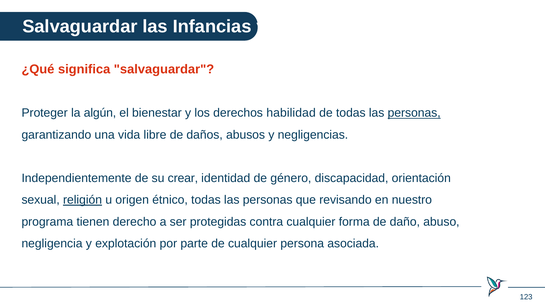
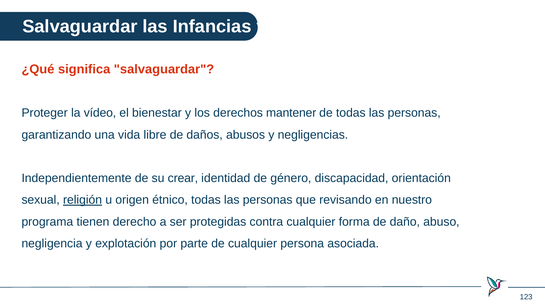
algún: algún -> vídeo
habilidad: habilidad -> mantener
personas at (414, 113) underline: present -> none
